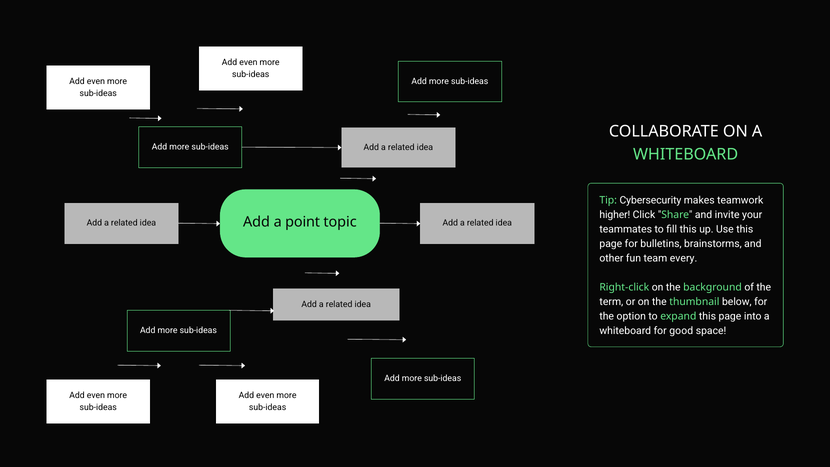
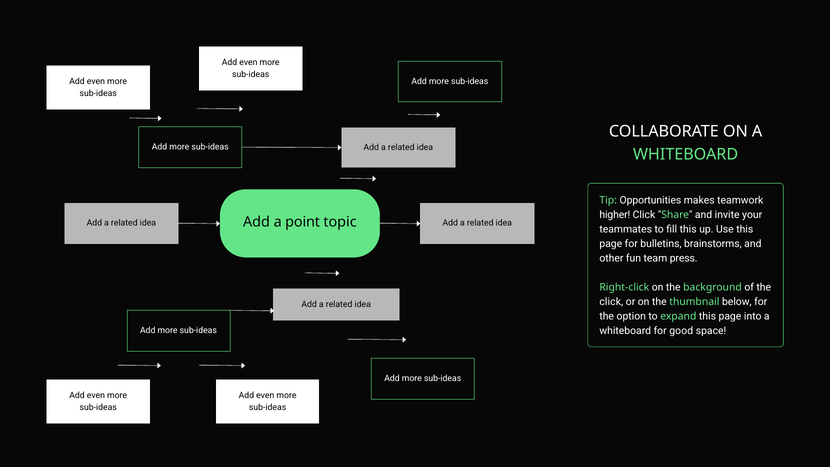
Cybersecurity: Cybersecurity -> Opportunities
every: every -> press
term at (611, 302): term -> click
